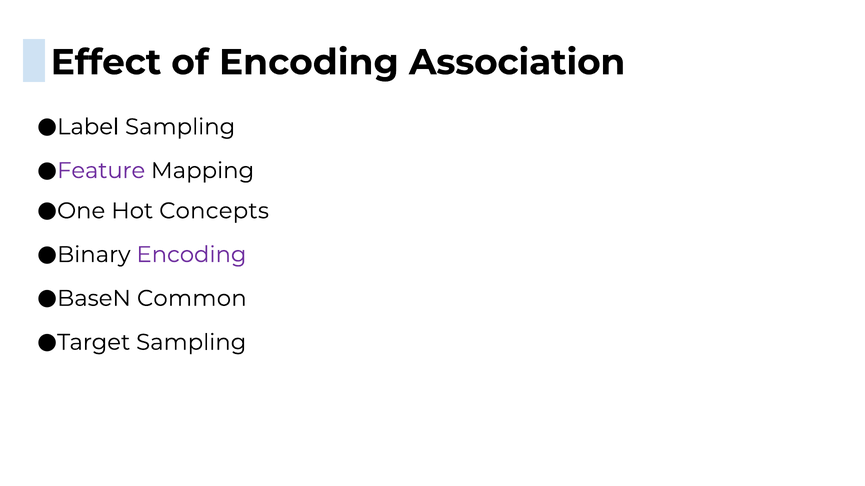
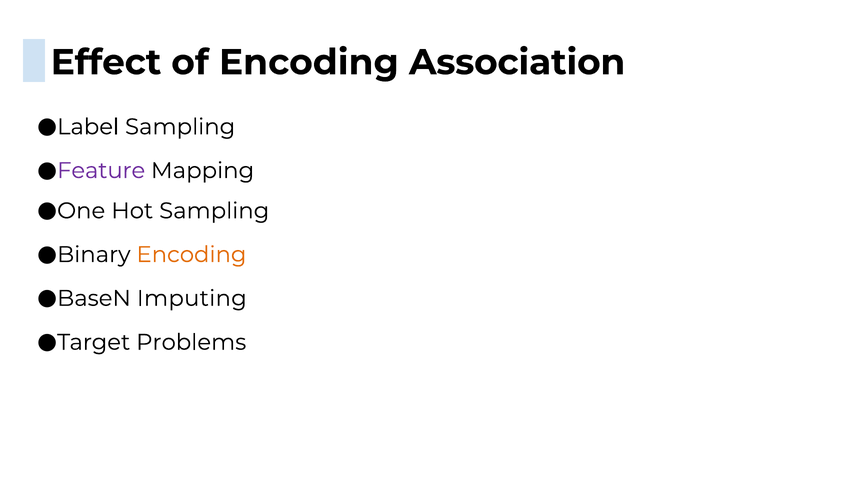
Hot Concepts: Concepts -> Sampling
Encoding at (191, 255) colour: purple -> orange
Common: Common -> Imputing
Target Sampling: Sampling -> Problems
